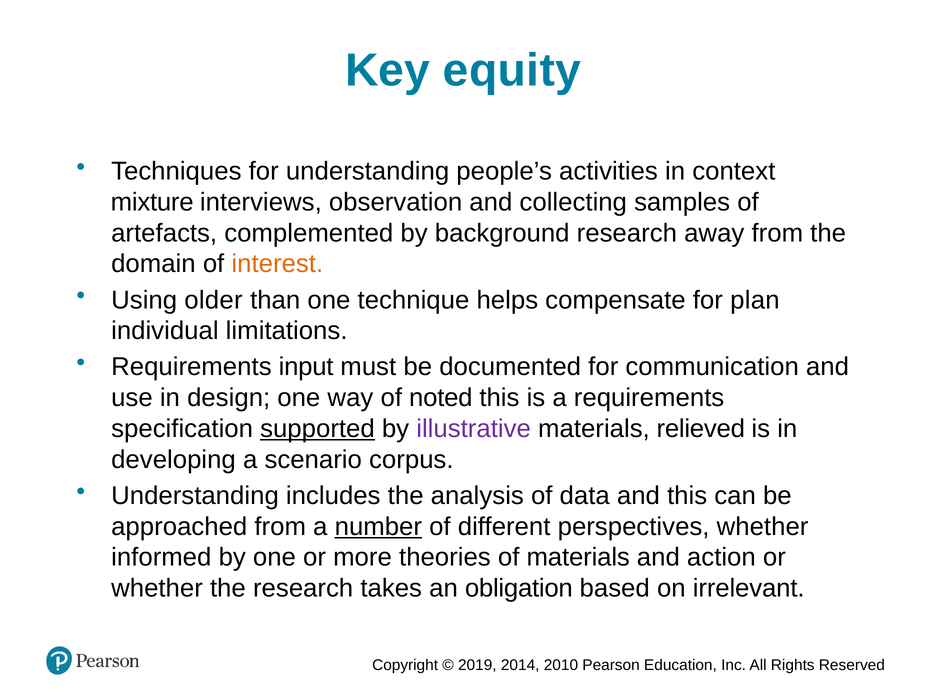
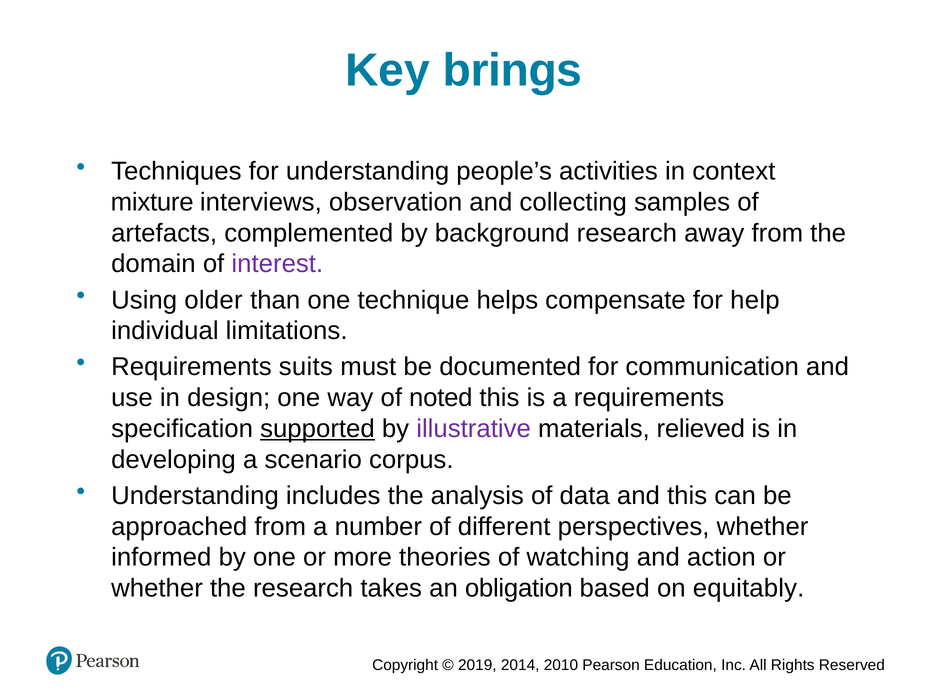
equity: equity -> brings
interest colour: orange -> purple
plan: plan -> help
input: input -> suits
number underline: present -> none
of materials: materials -> watching
irrelevant: irrelevant -> equitably
